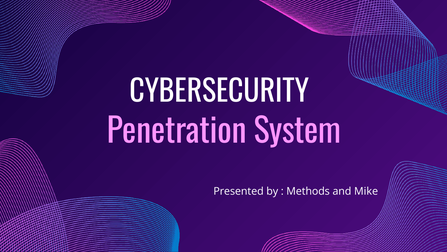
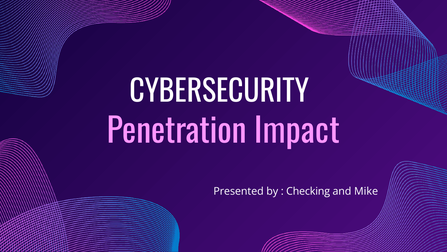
System: System -> Impact
Methods: Methods -> Checking
